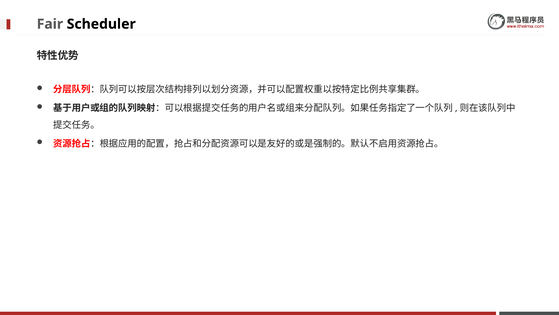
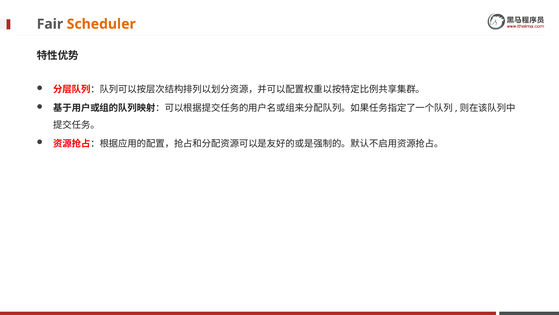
Scheduler colour: black -> orange
